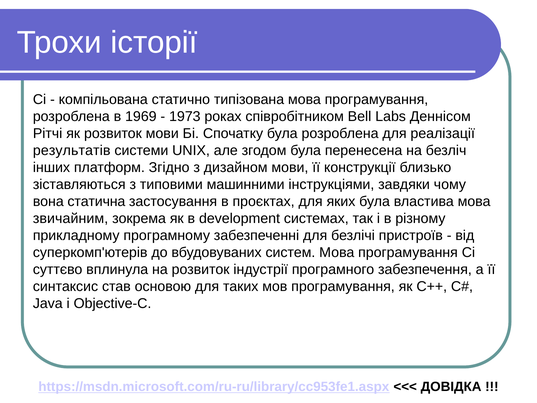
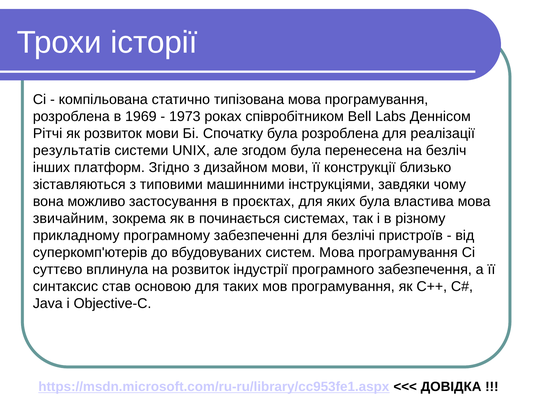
статична: статична -> можливо
development: development -> починається
